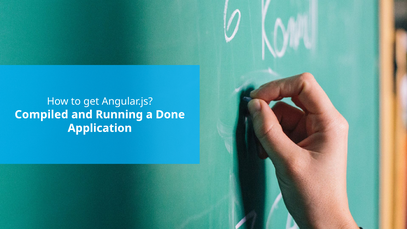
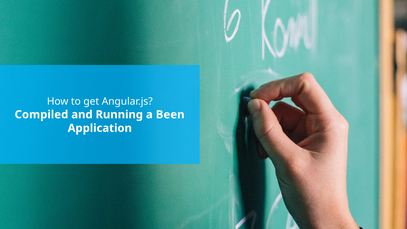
Done: Done -> Been
